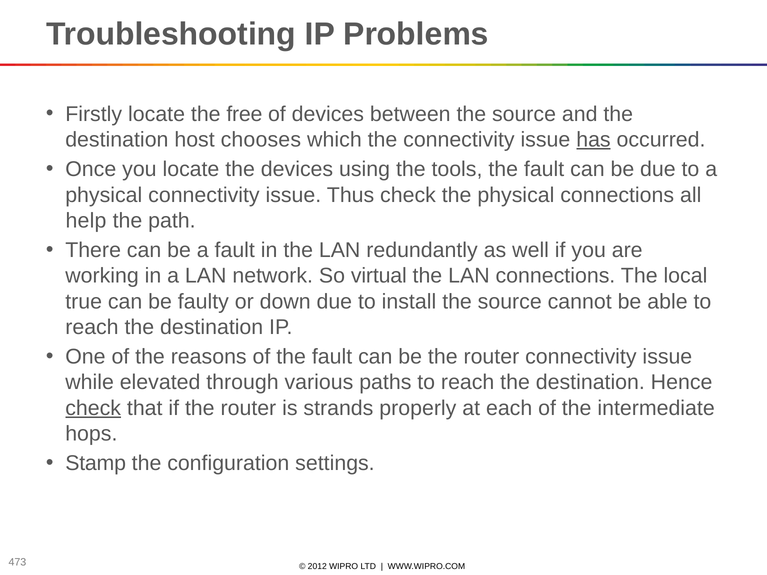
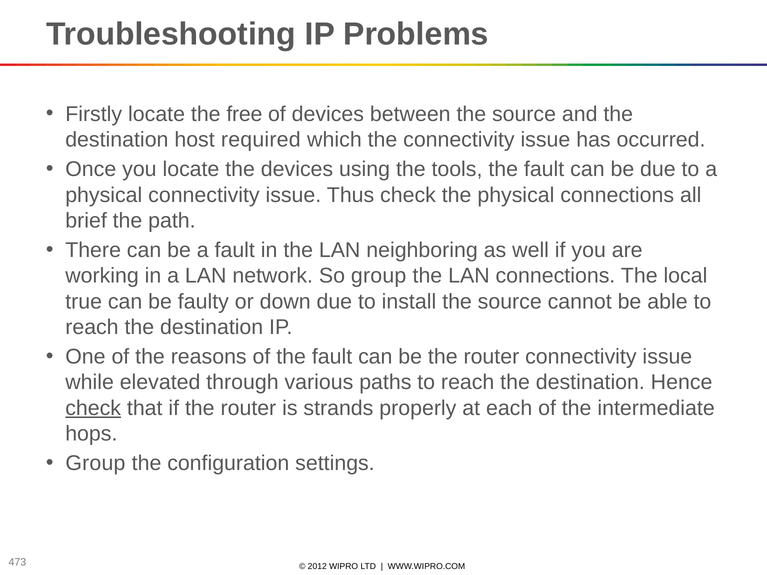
chooses: chooses -> required
has underline: present -> none
help: help -> brief
redundantly: redundantly -> neighboring
So virtual: virtual -> group
Stamp at (96, 464): Stamp -> Group
